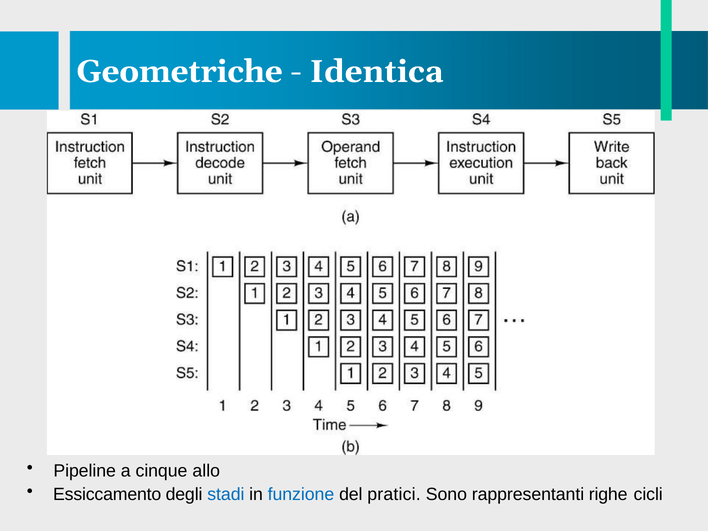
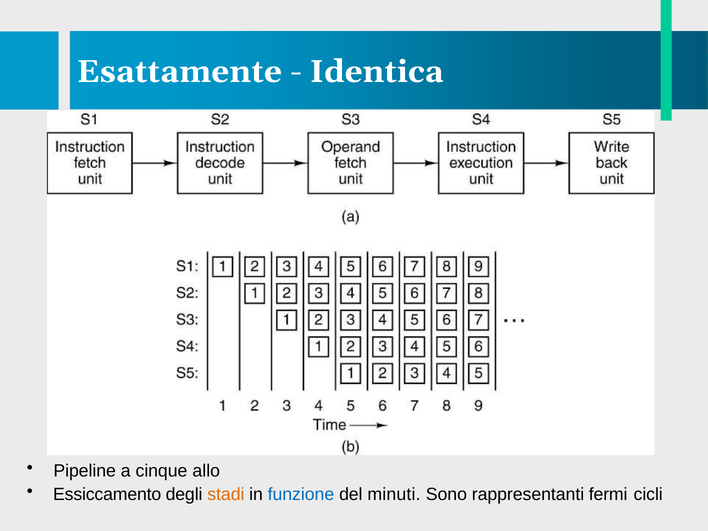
Geometriche: Geometriche -> Esattamente
stadi colour: blue -> orange
pratici: pratici -> minuti
righe: righe -> fermi
